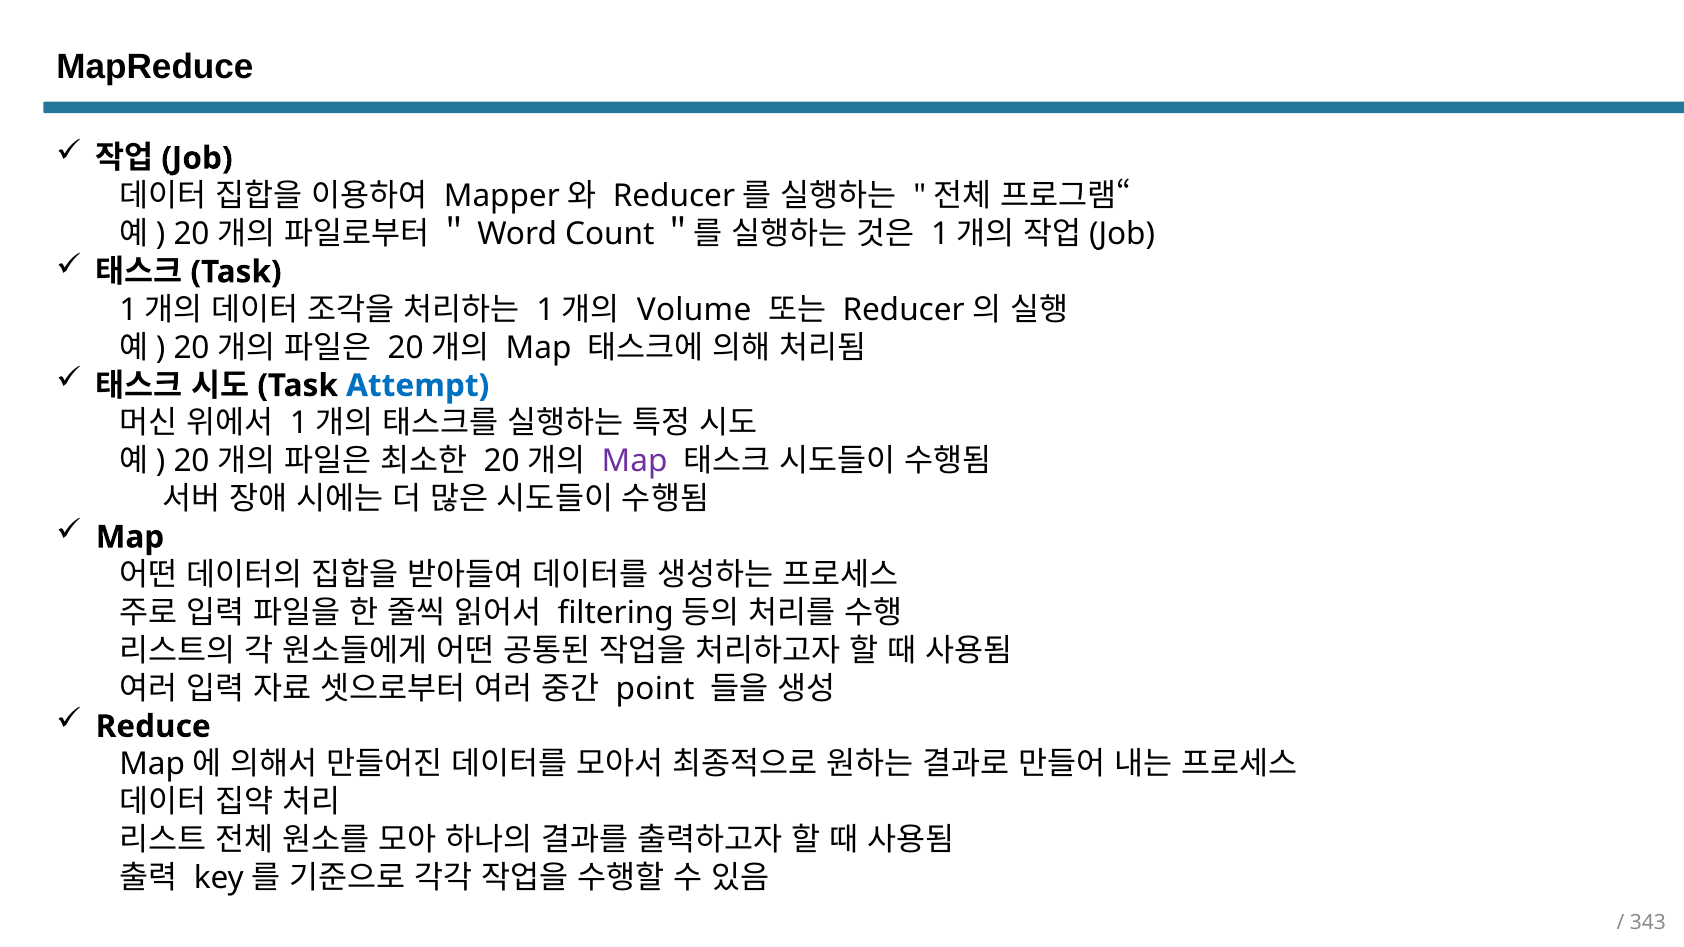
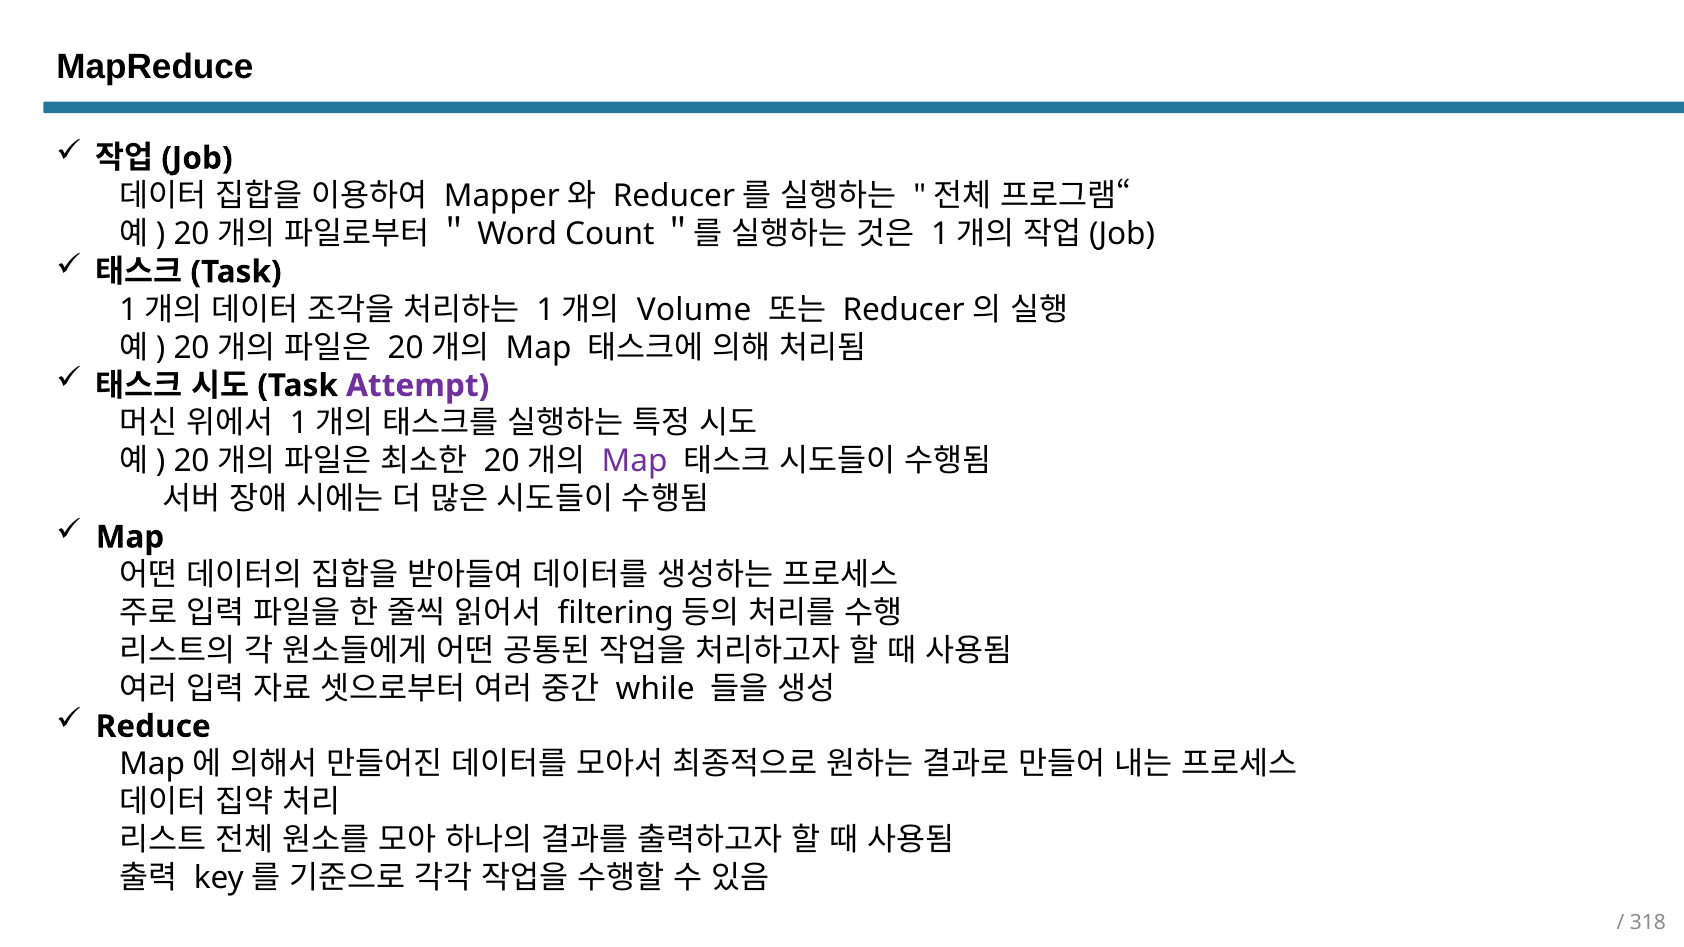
Attempt colour: blue -> purple
point: point -> while
343: 343 -> 318
